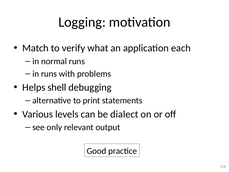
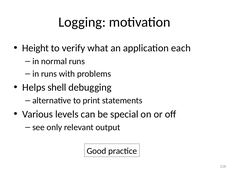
Match: Match -> Height
dialect: dialect -> special
